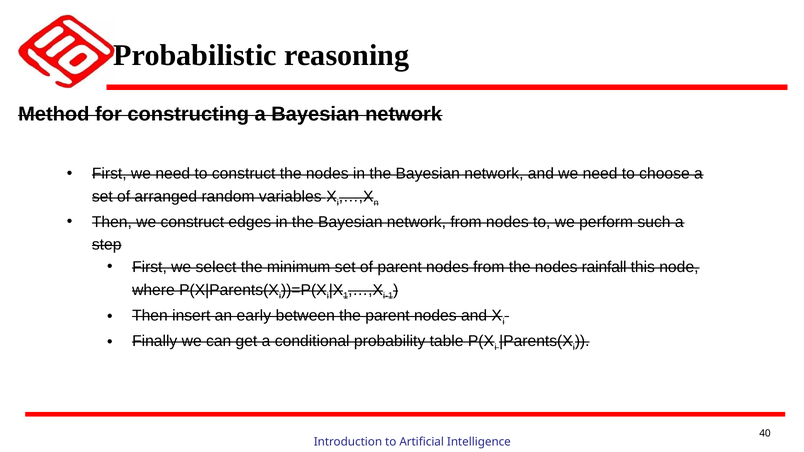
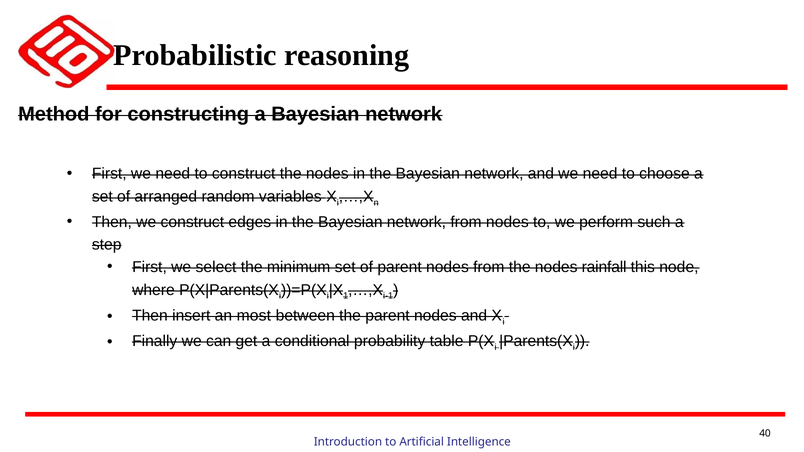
early: early -> most
